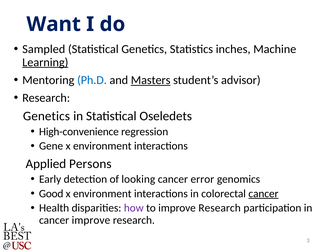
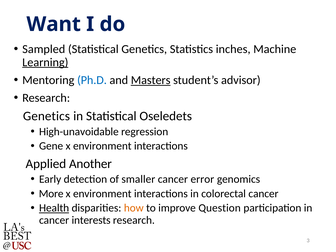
High-convenience: High-convenience -> High-unavoidable
Persons: Persons -> Another
looking: looking -> smaller
Good: Good -> More
cancer at (263, 194) underline: present -> none
Health underline: none -> present
how colour: purple -> orange
to improve Research: Research -> Question
cancer improve: improve -> interests
